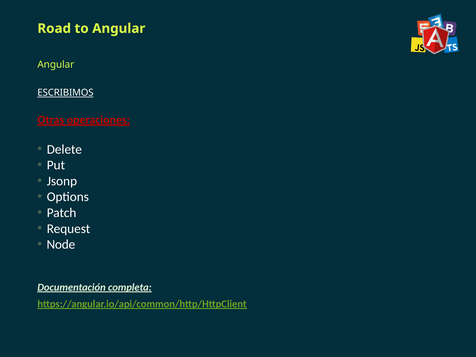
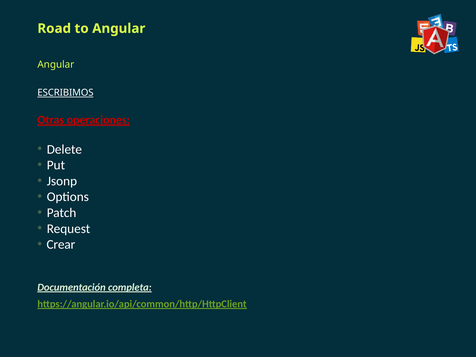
Node: Node -> Crear
